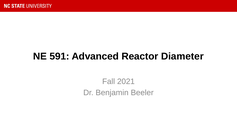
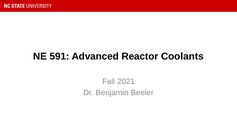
Diameter: Diameter -> Coolants
